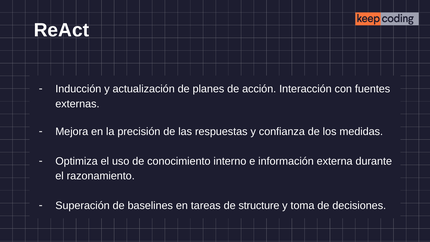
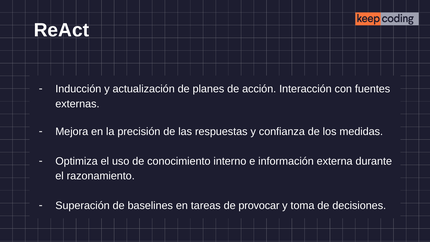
structure: structure -> provocar
